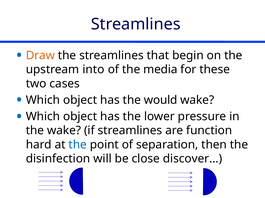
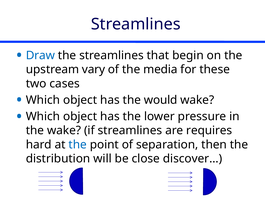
Draw colour: orange -> blue
into: into -> vary
function: function -> requires
disinfection: disinfection -> distribution
